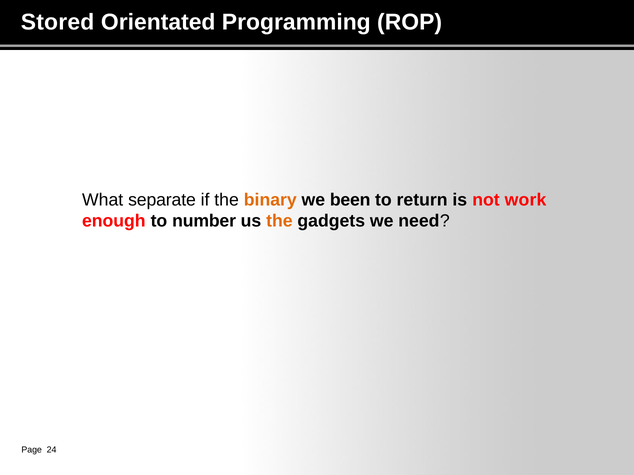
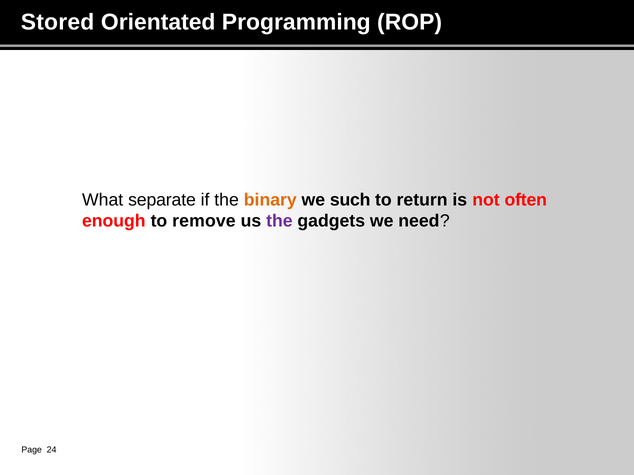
been: been -> such
work: work -> often
number: number -> remove
the at (279, 221) colour: orange -> purple
